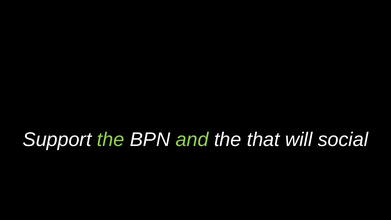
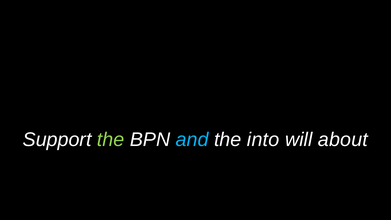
and colour: light green -> light blue
that: that -> into
social: social -> about
